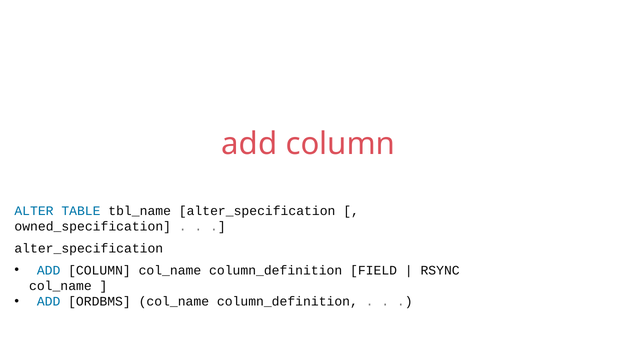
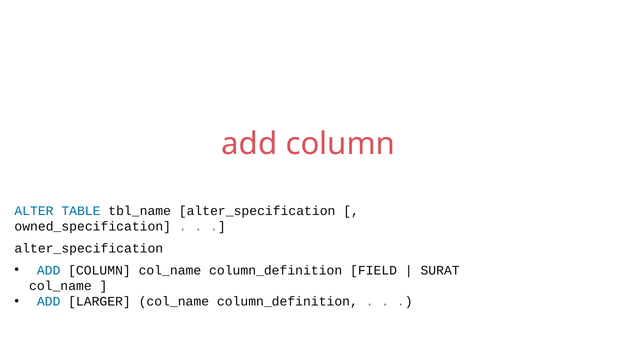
RSYNC: RSYNC -> SURAT
ORDBMS: ORDBMS -> LARGER
